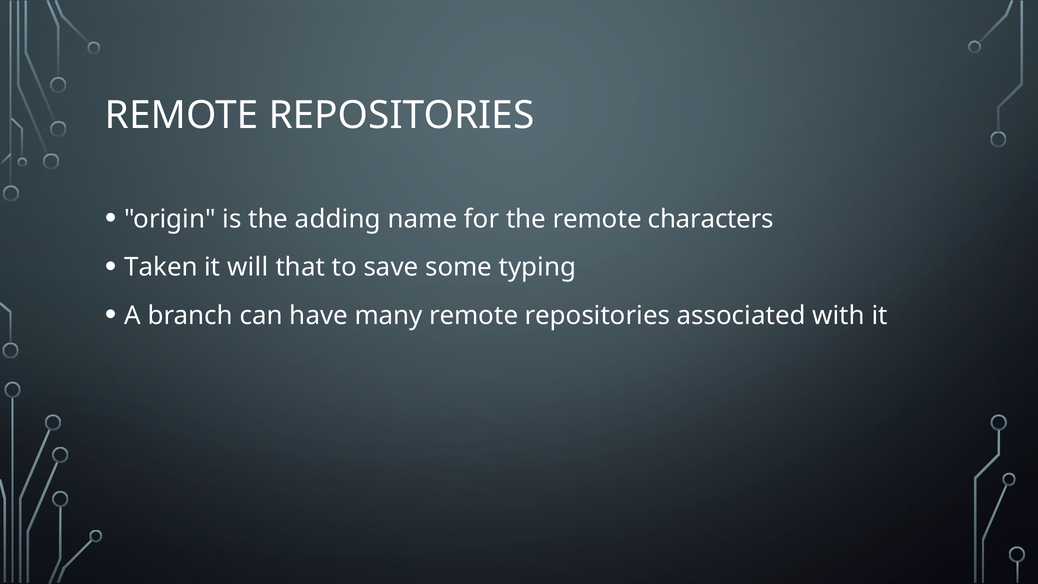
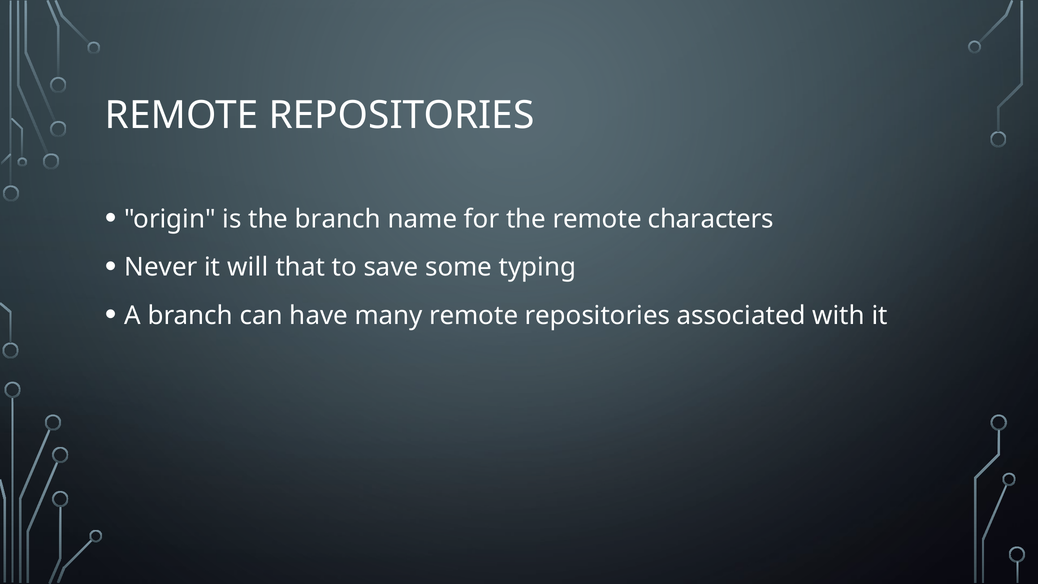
the adding: adding -> branch
Taken: Taken -> Never
